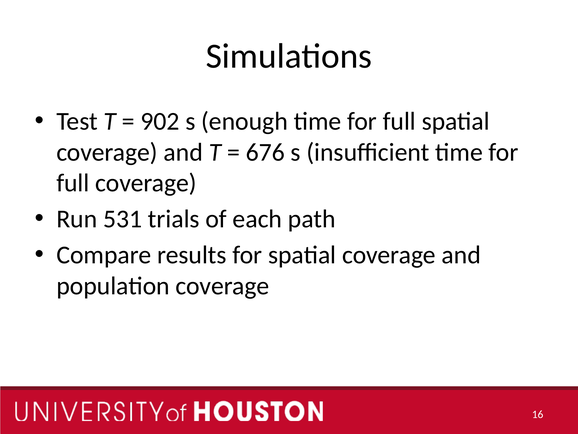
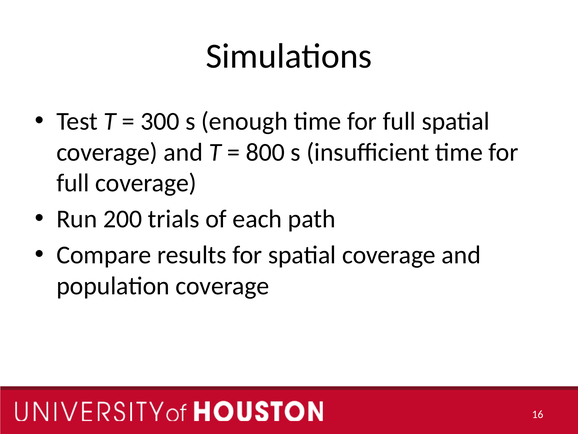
902: 902 -> 300
676: 676 -> 800
531: 531 -> 200
